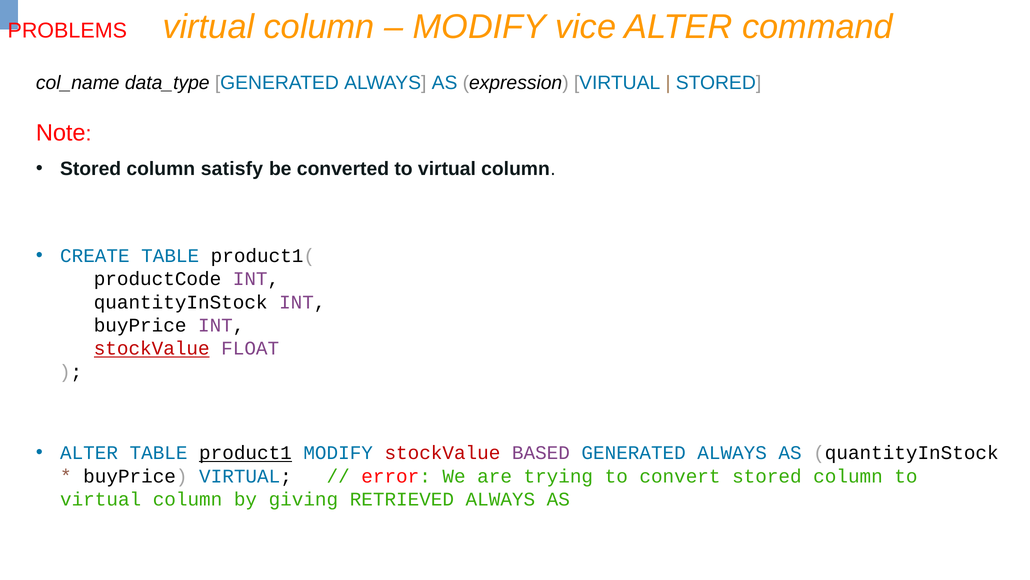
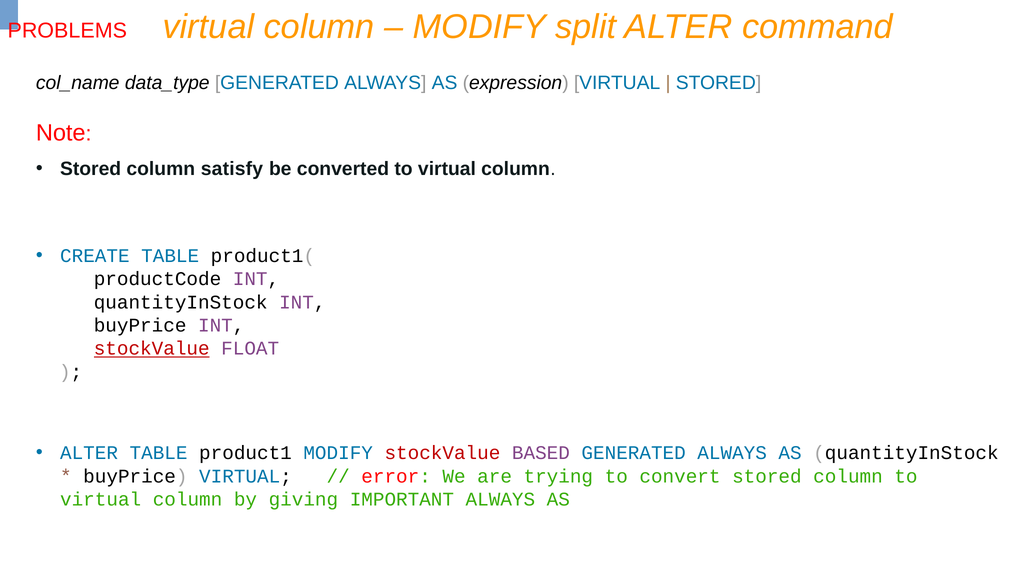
vice: vice -> split
product1 underline: present -> none
RETRIEVED: RETRIEVED -> IMPORTANT
